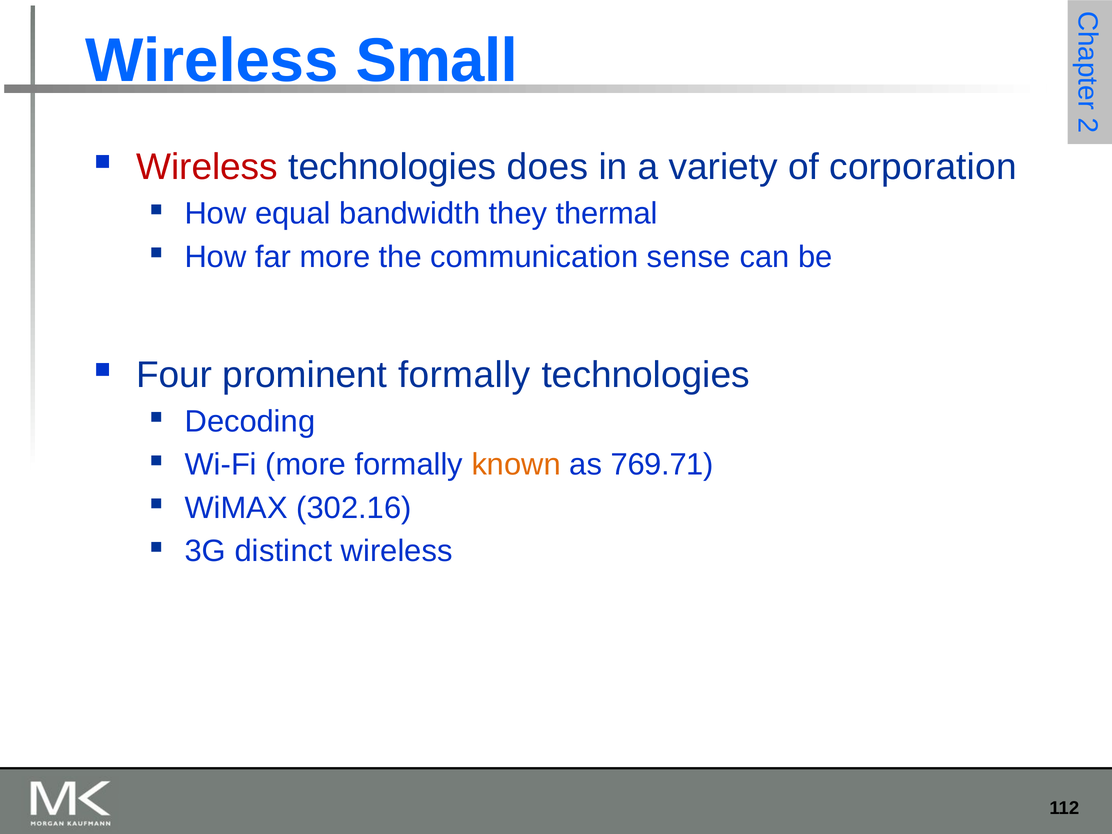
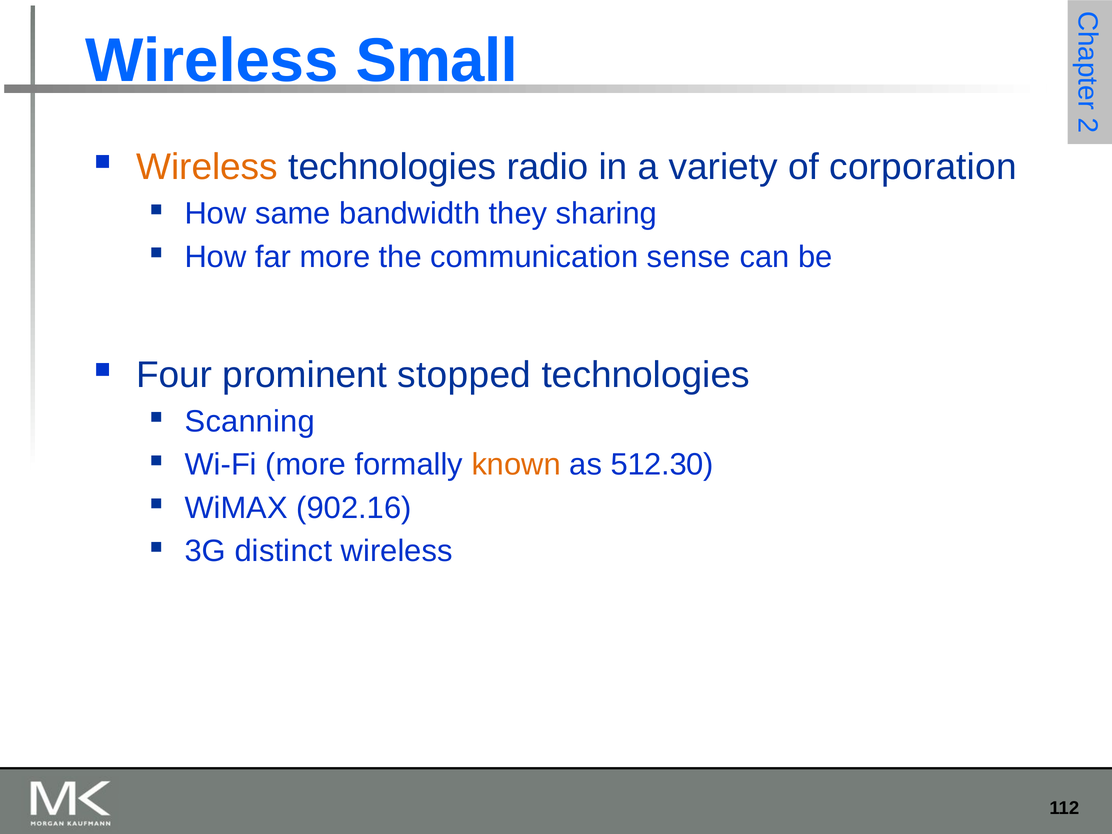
Wireless at (207, 167) colour: red -> orange
does: does -> radio
equal: equal -> same
thermal: thermal -> sharing
prominent formally: formally -> stopped
Decoding: Decoding -> Scanning
769.71: 769.71 -> 512.30
302.16: 302.16 -> 902.16
